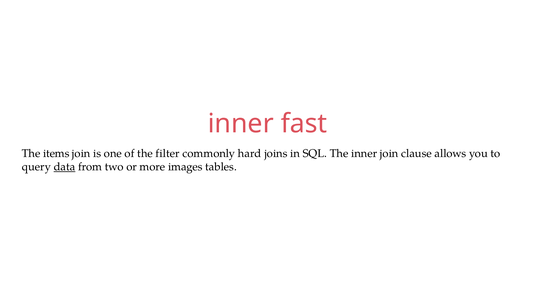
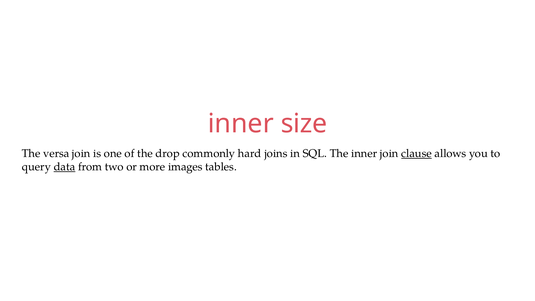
fast: fast -> size
items: items -> versa
filter: filter -> drop
clause underline: none -> present
